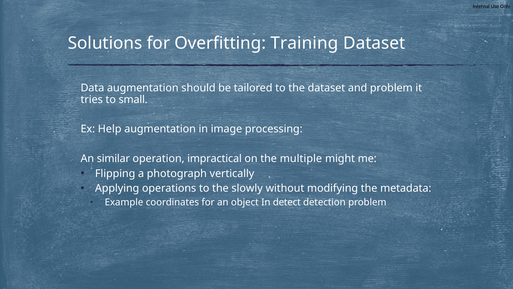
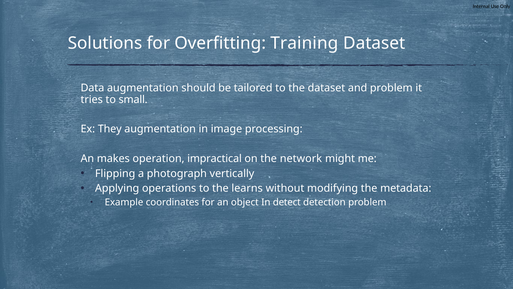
Help: Help -> They
similar: similar -> makes
multiple: multiple -> network
slowly: slowly -> learns
